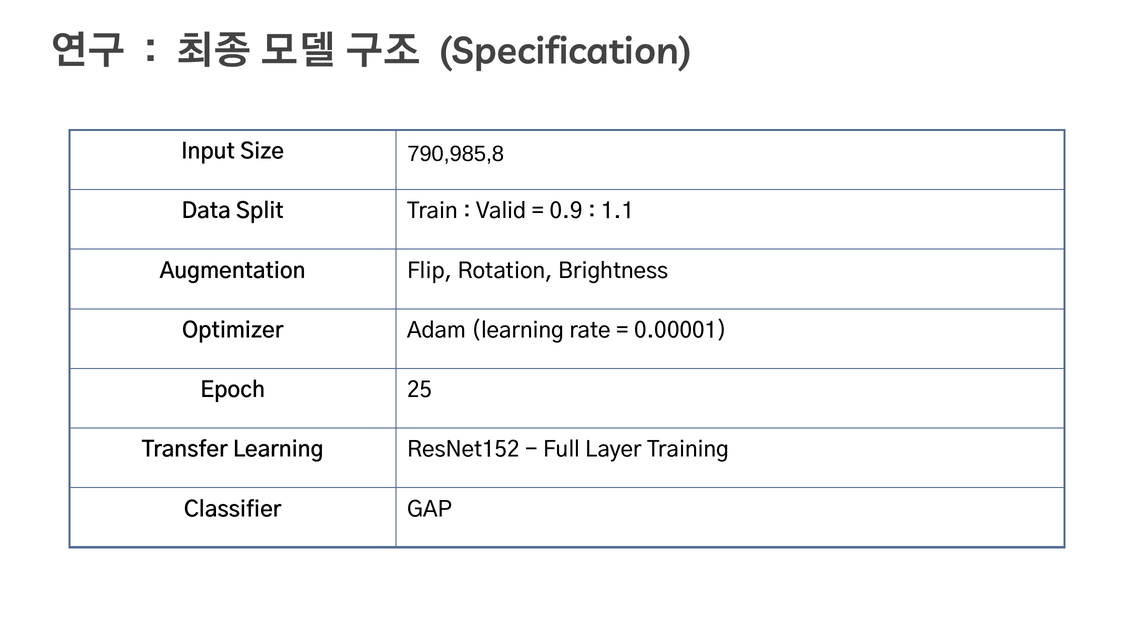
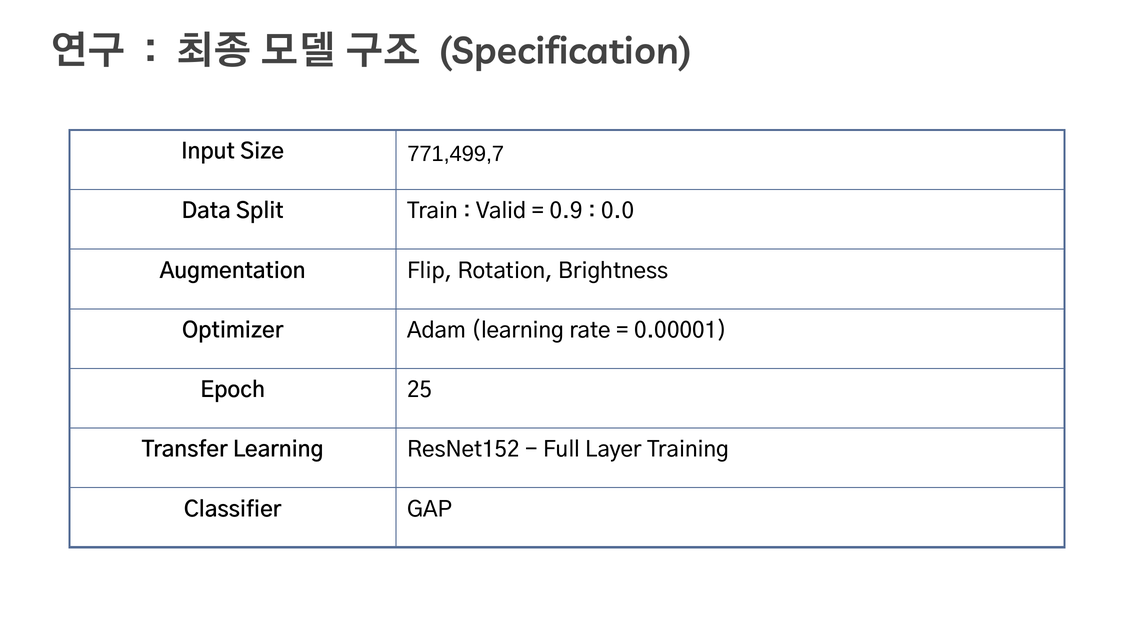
790,985,8: 790,985,8 -> 771,499,7
1.1: 1.1 -> 0.0
